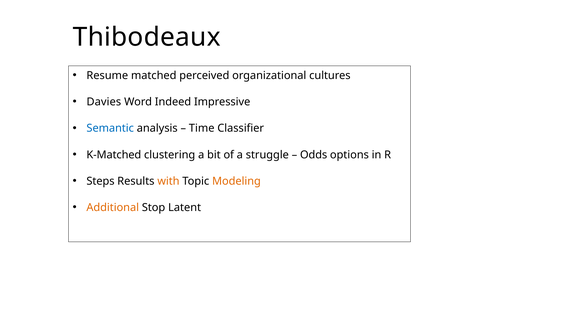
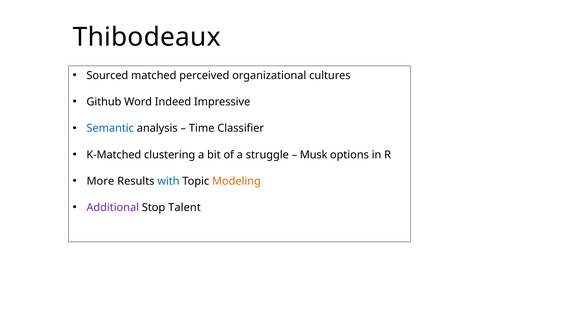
Resume: Resume -> Sourced
Davies: Davies -> Github
Odds: Odds -> Musk
Steps: Steps -> More
with colour: orange -> blue
Additional colour: orange -> purple
Latent: Latent -> Talent
